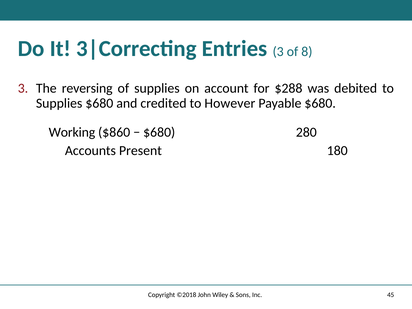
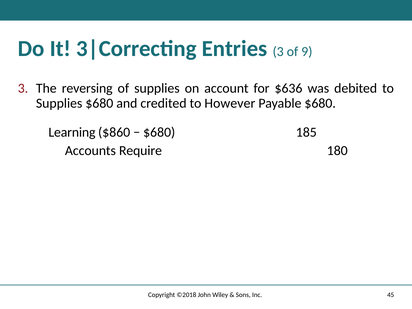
8: 8 -> 9
$288: $288 -> $636
Working: Working -> Learning
280: 280 -> 185
Present: Present -> Require
